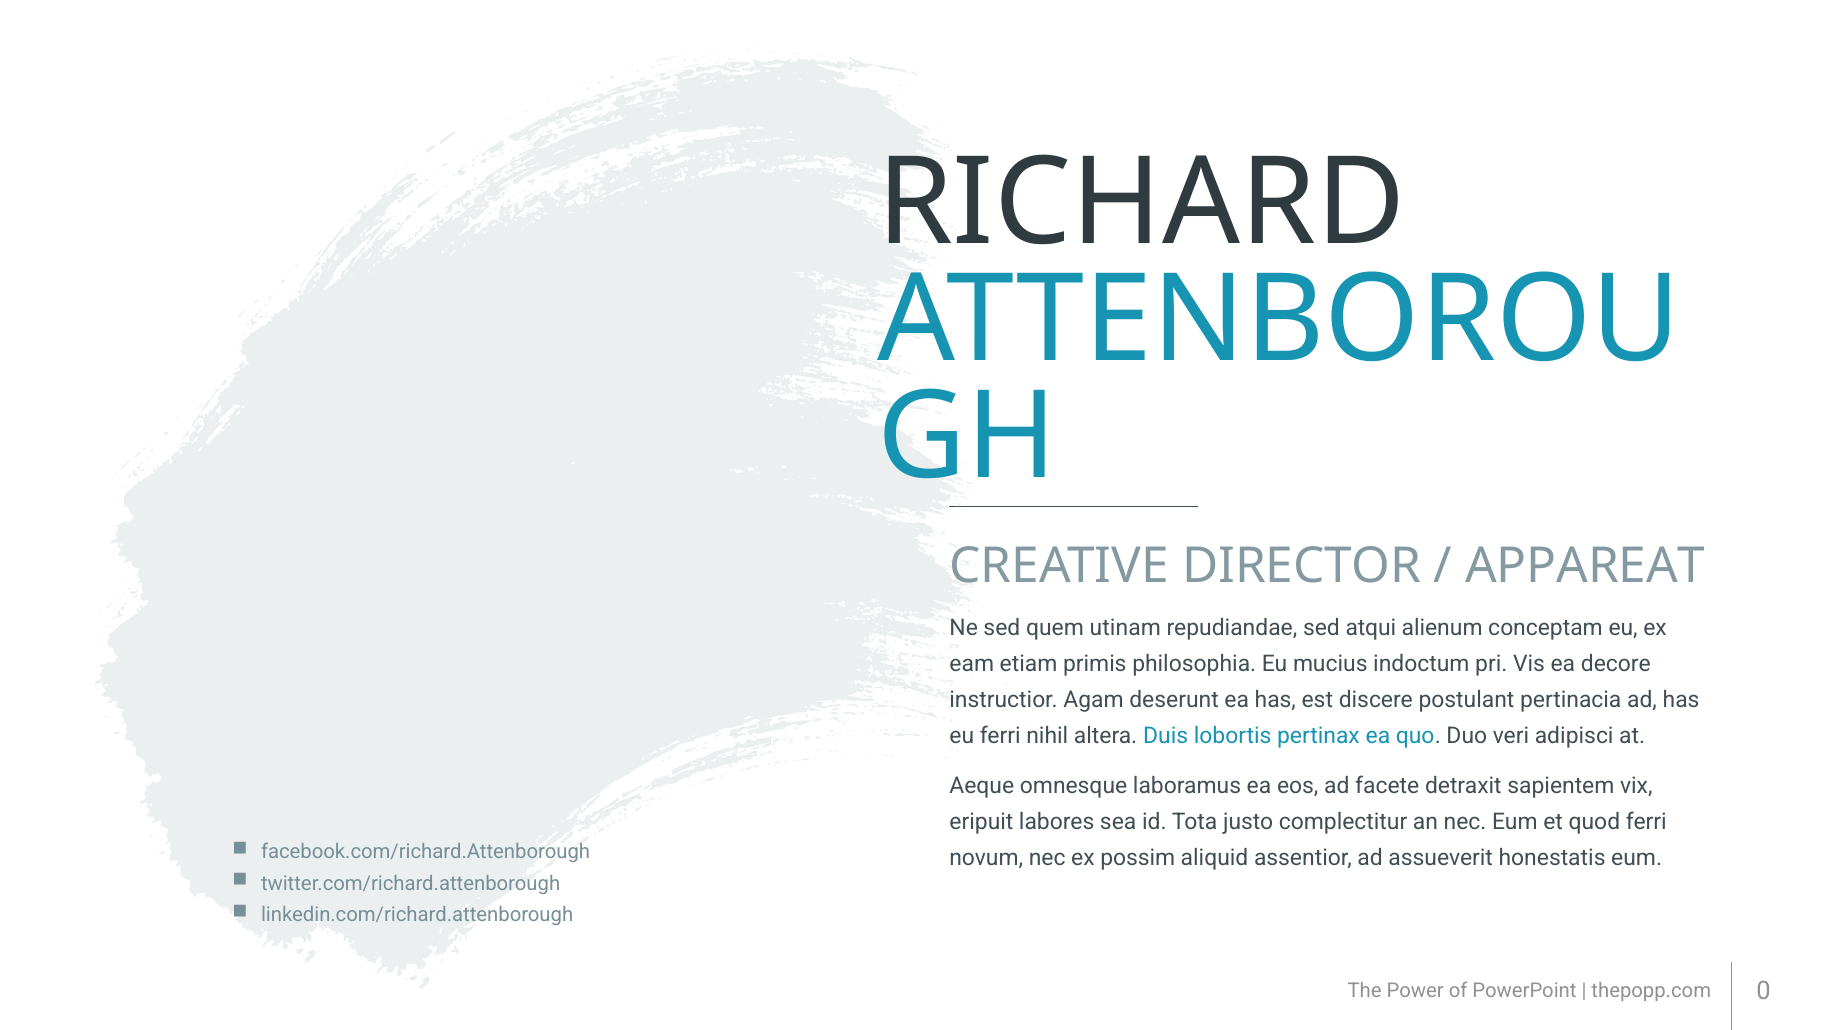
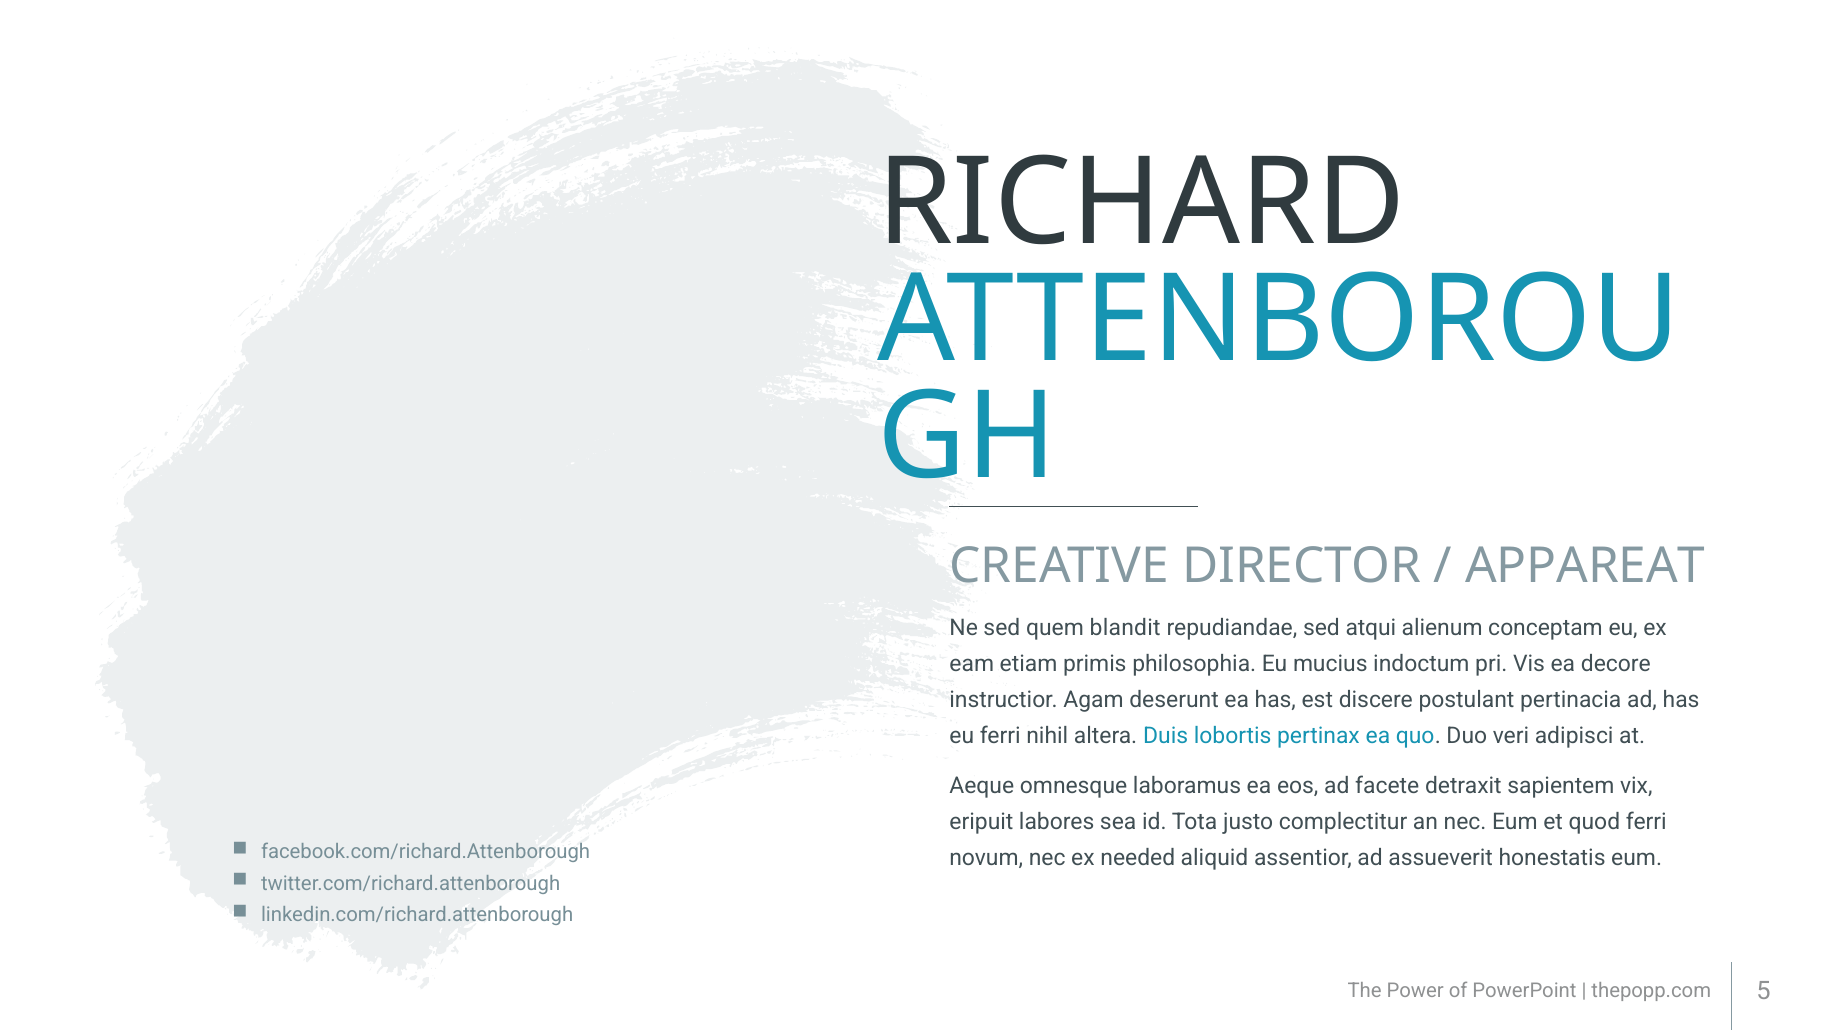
utinam: utinam -> blandit
possim: possim -> needed
0: 0 -> 5
